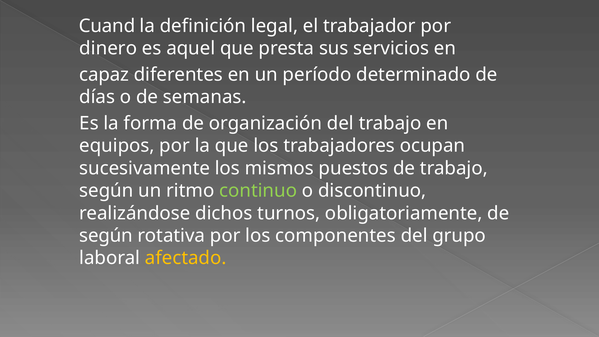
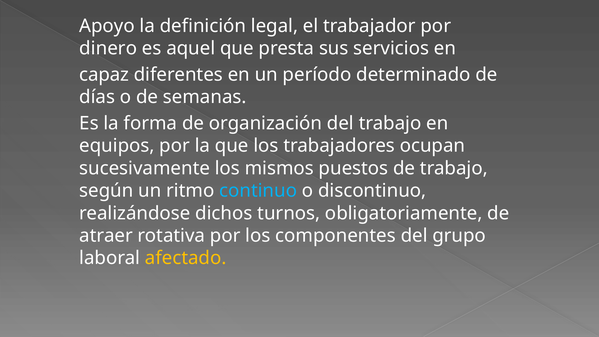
Cuand: Cuand -> Apoyo
continuo colour: light green -> light blue
según at (106, 236): según -> atraer
